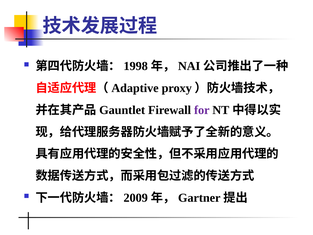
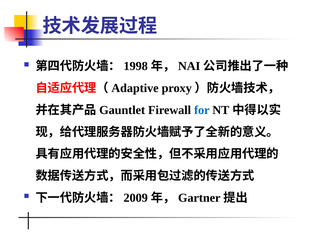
for colour: purple -> blue
